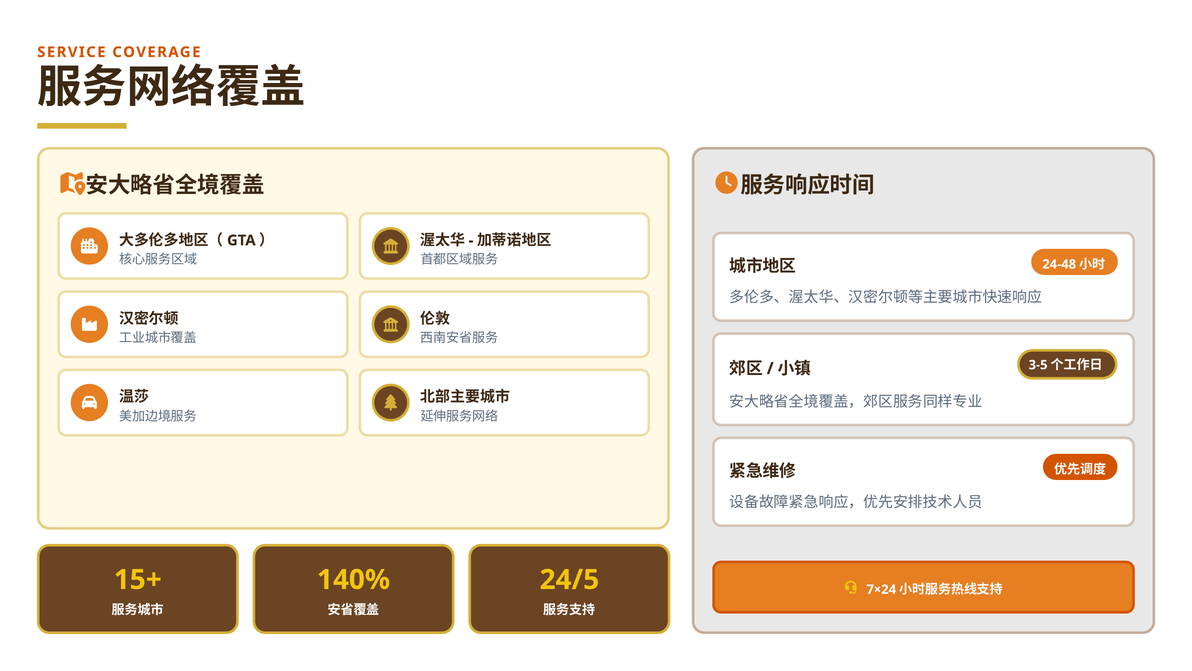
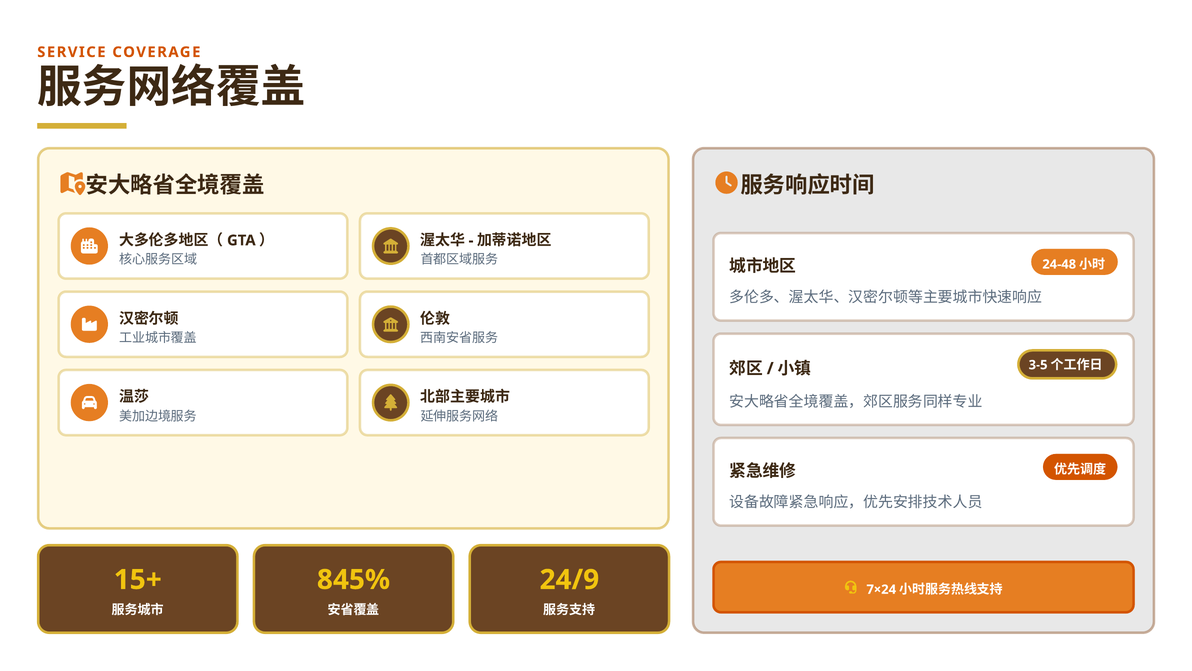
140%: 140% -> 845%
24/5: 24/5 -> 24/9
